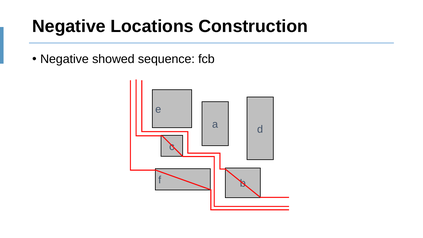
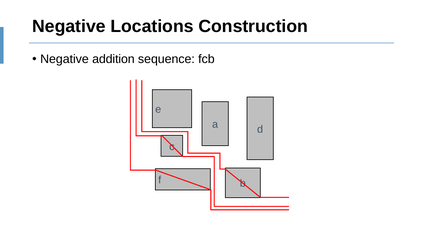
showed: showed -> addition
